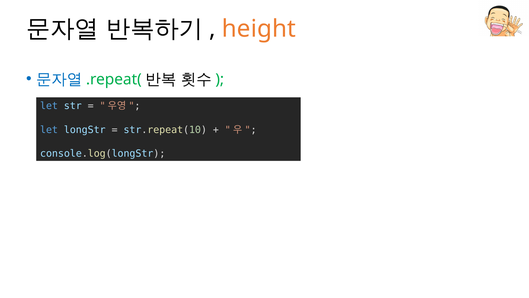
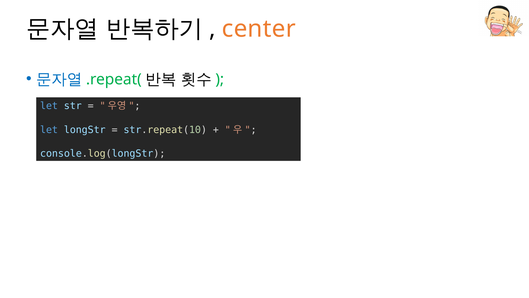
height: height -> center
